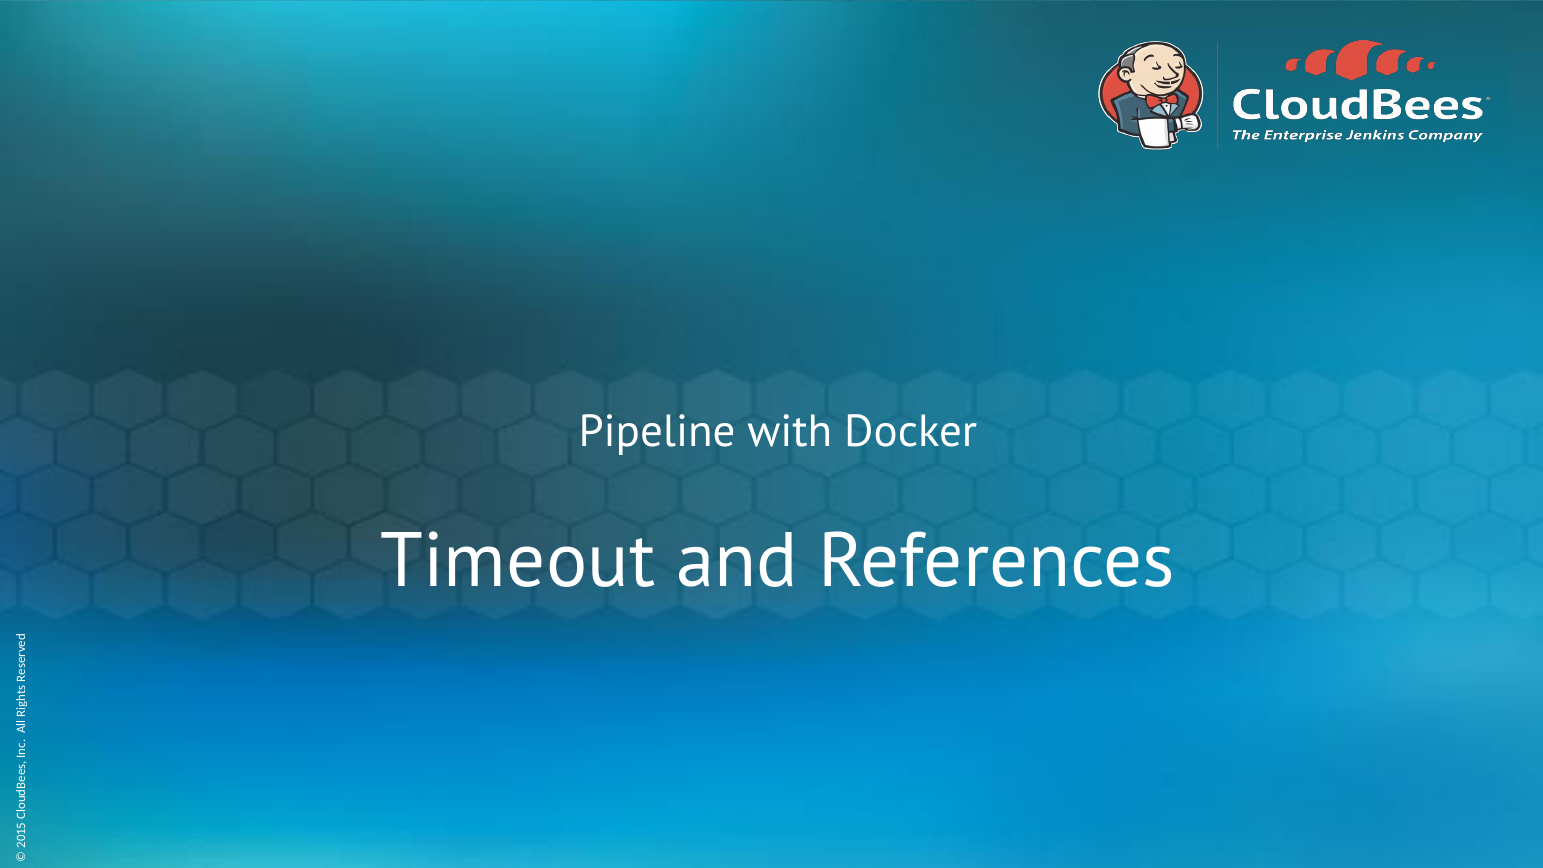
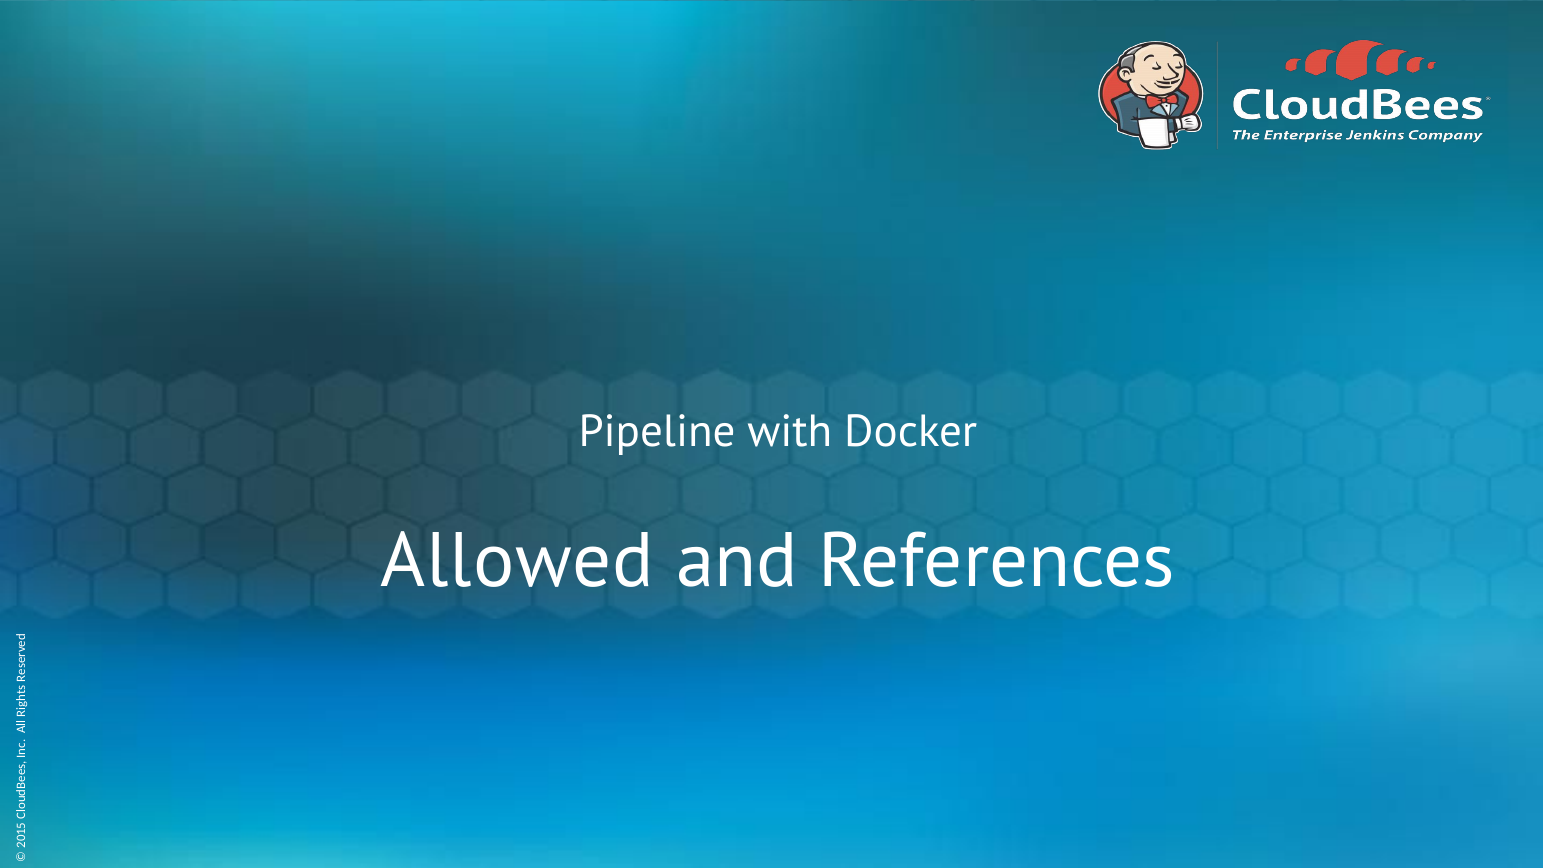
Timeout: Timeout -> Allowed
